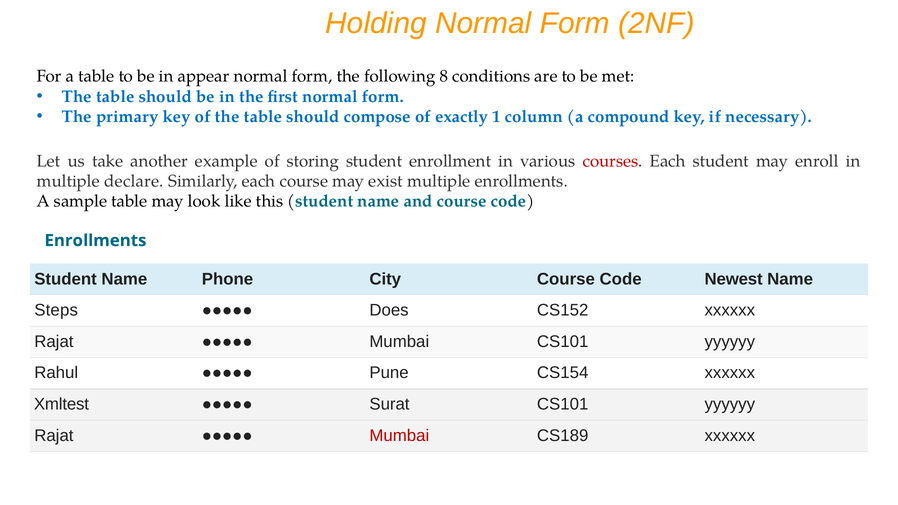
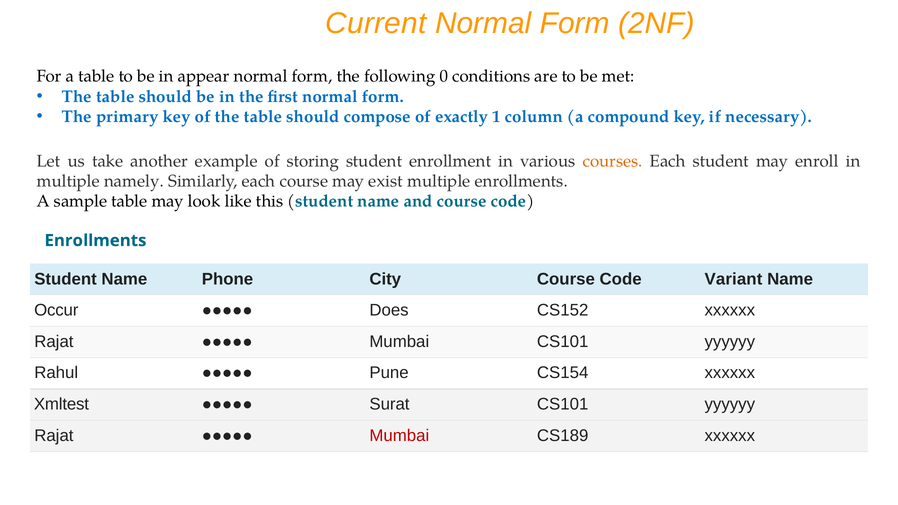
Holding: Holding -> Current
8: 8 -> 0
courses colour: red -> orange
declare: declare -> namely
Newest: Newest -> Variant
Steps: Steps -> Occur
